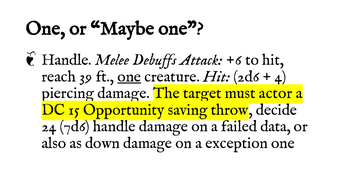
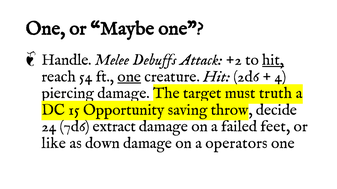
+6: +6 -> +2
hit at (273, 60) underline: none -> present
39: 39 -> 54
actor: actor -> truth
7d6 handle: handle -> extract
data: data -> feet
also: also -> like
exception: exception -> operators
